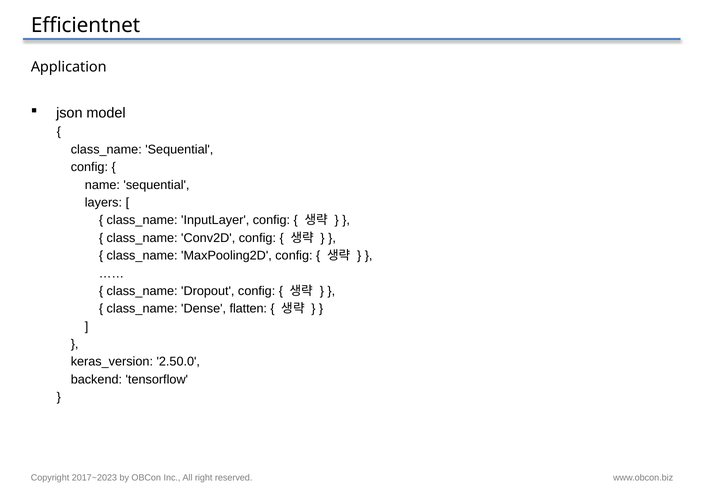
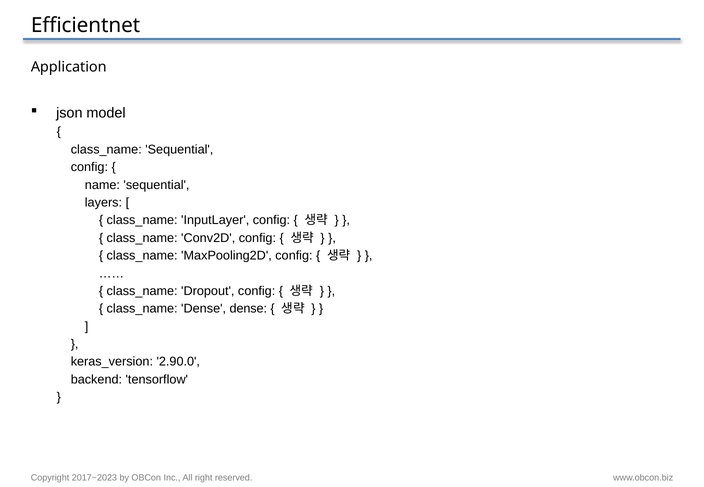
Dense flatten: flatten -> dense
2.50.0: 2.50.0 -> 2.90.0
